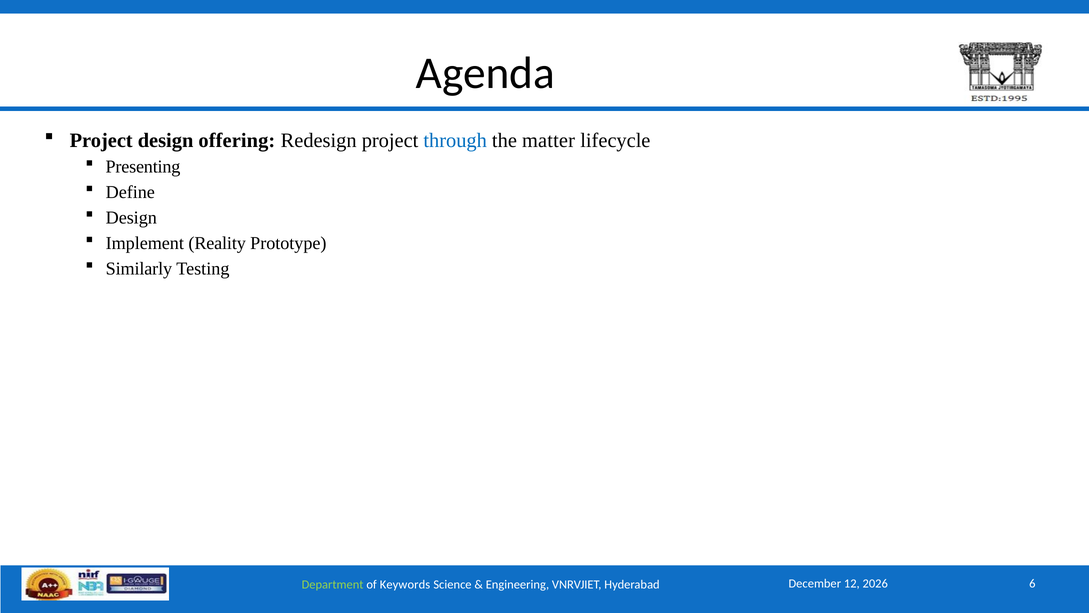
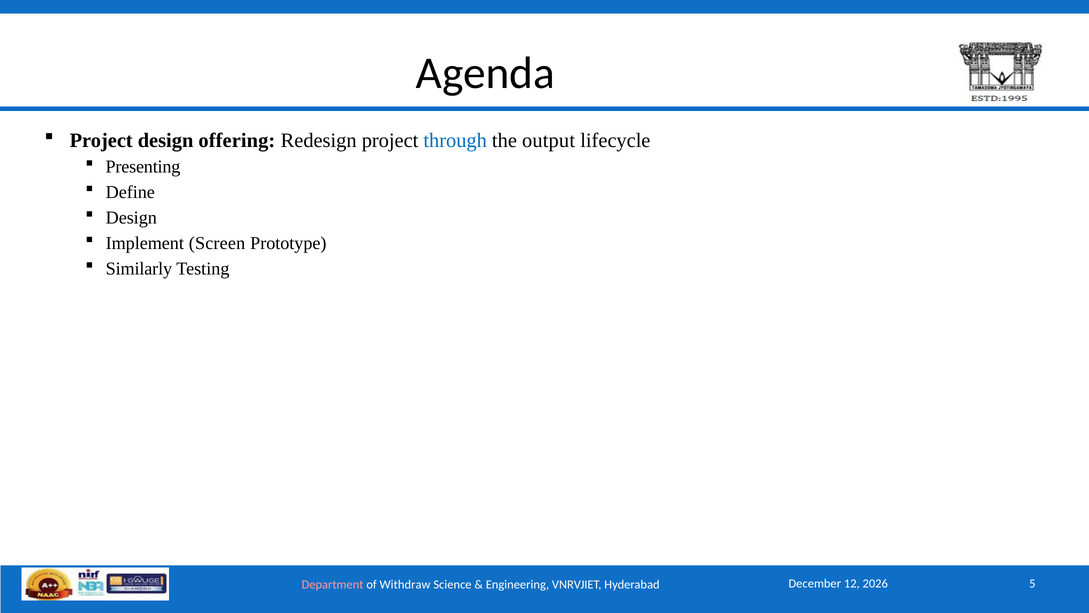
matter: matter -> output
Reality: Reality -> Screen
Department colour: light green -> pink
Keywords: Keywords -> Withdraw
6: 6 -> 5
